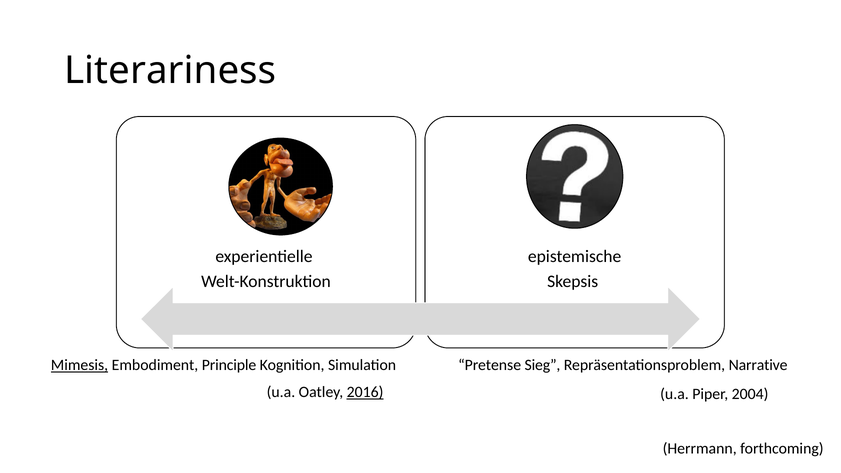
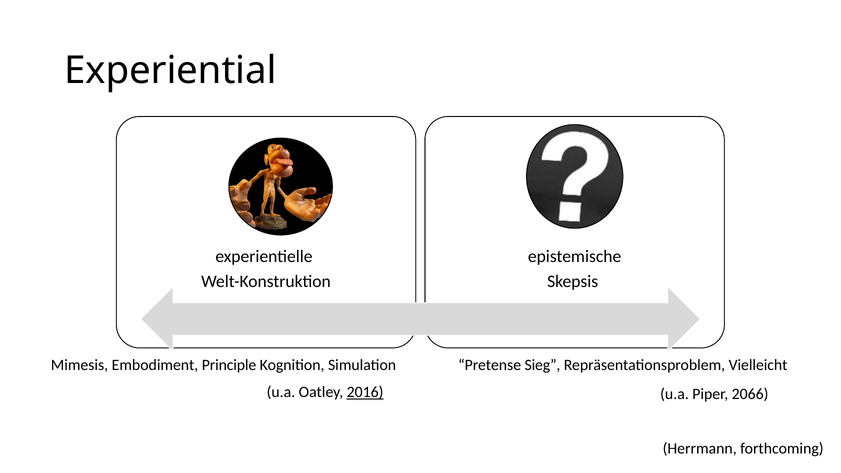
Literariness: Literariness -> Experiential
Mimesis underline: present -> none
Narrative: Narrative -> Vielleicht
2004: 2004 -> 2066
